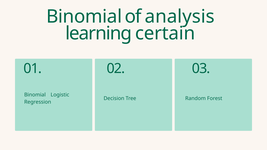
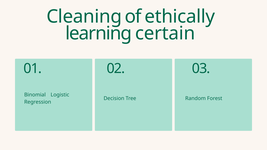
Binomial at (84, 17): Binomial -> Cleaning
analysis: analysis -> ethically
